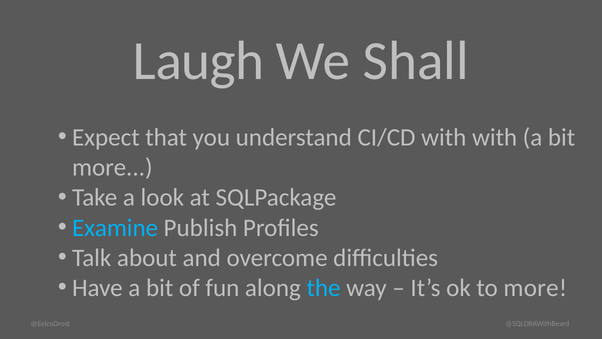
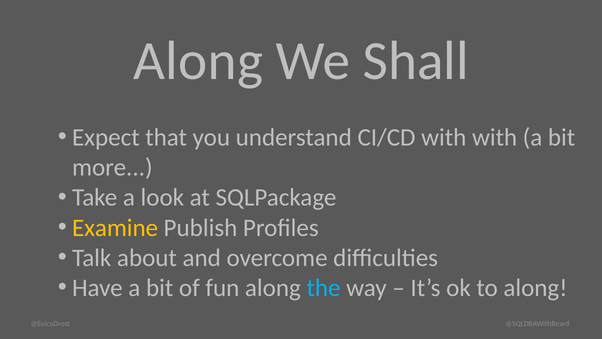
Laugh at (199, 61): Laugh -> Along
Examine colour: light blue -> yellow
to more: more -> along
